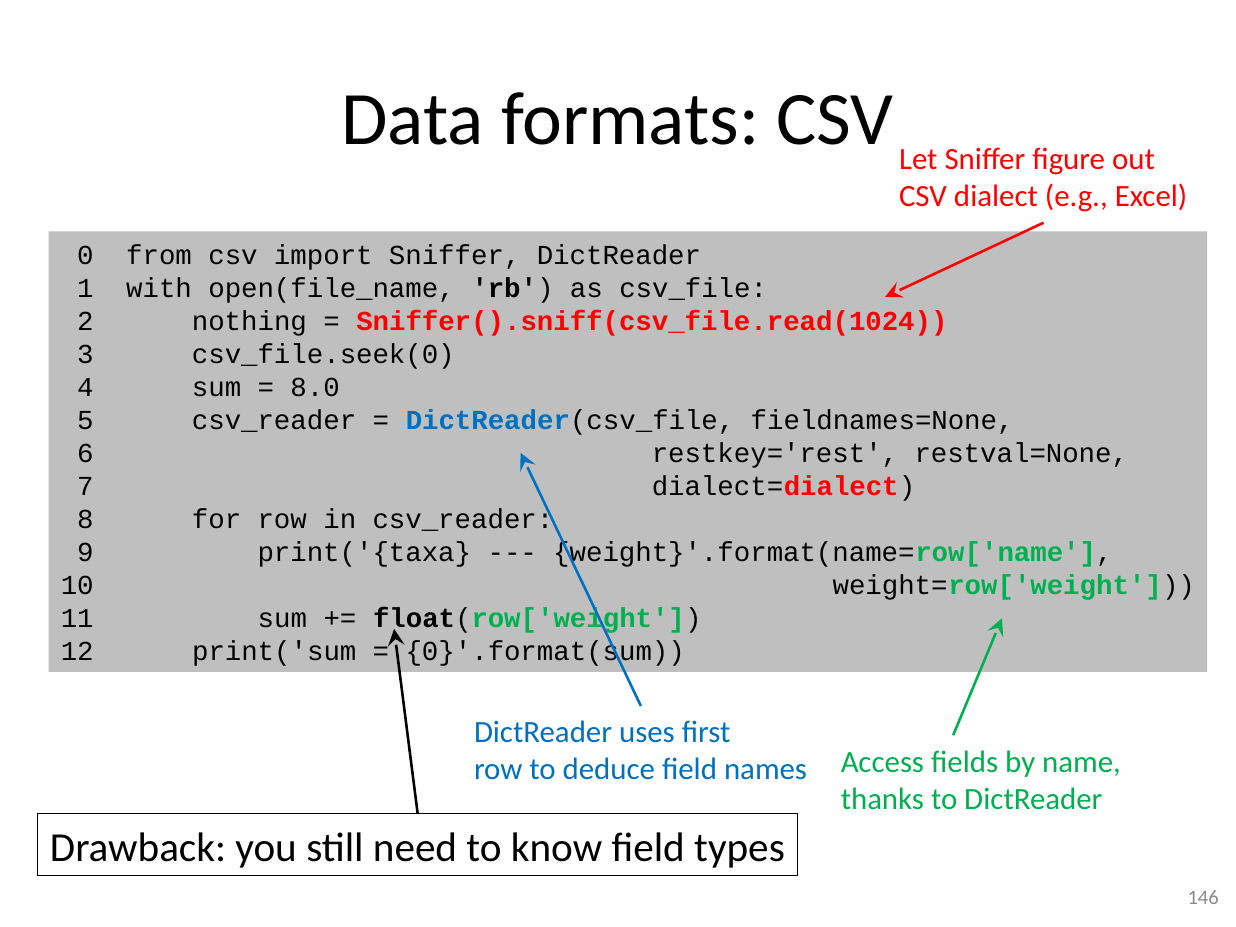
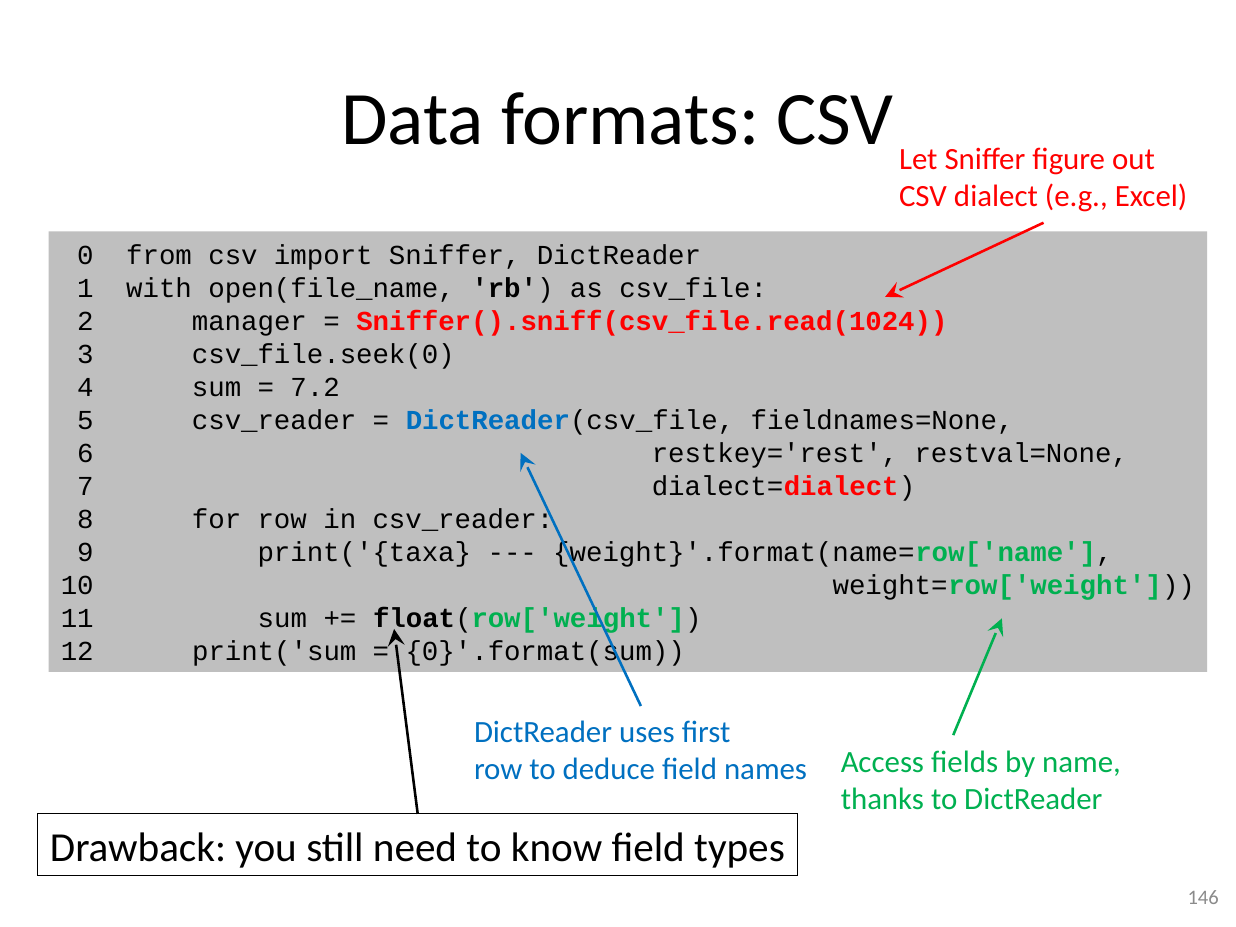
nothing: nothing -> manager
8.0: 8.0 -> 7.2
